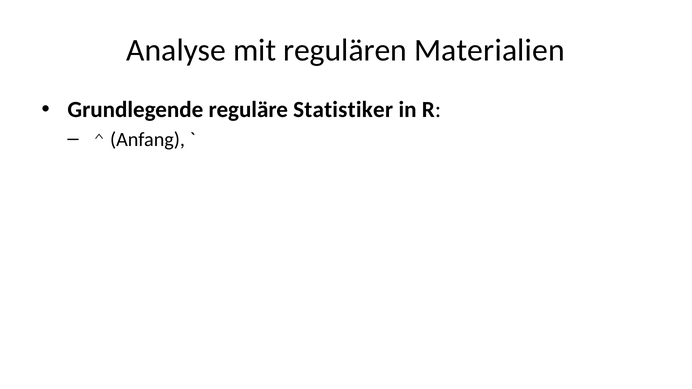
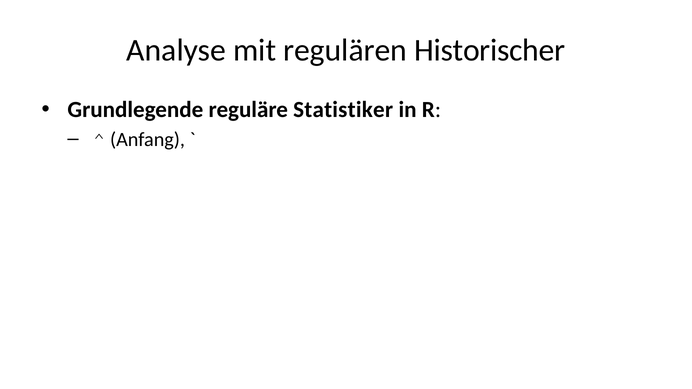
Materialien: Materialien -> Historischer
